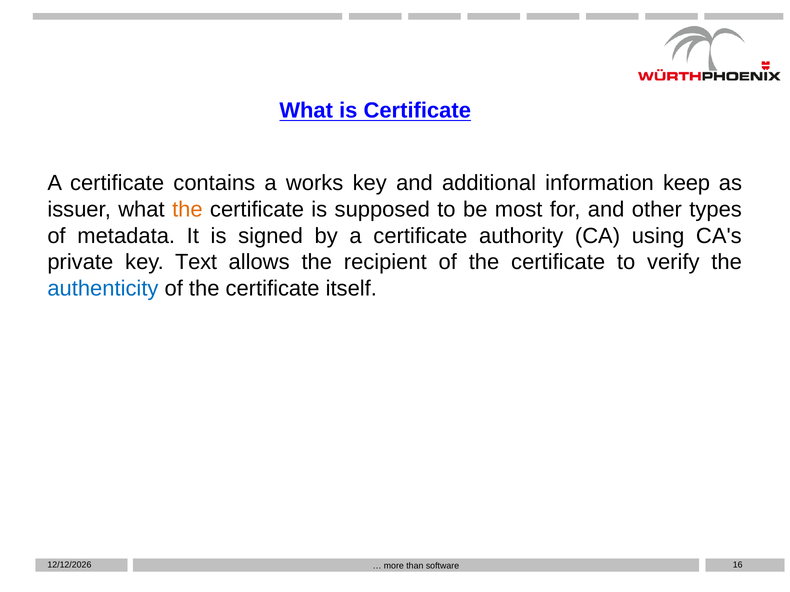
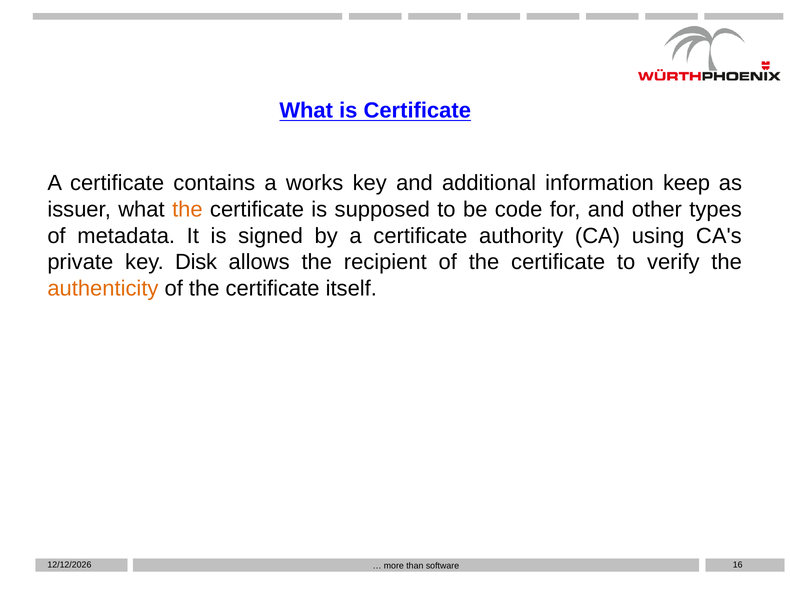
most: most -> code
Text: Text -> Disk
authenticity colour: blue -> orange
